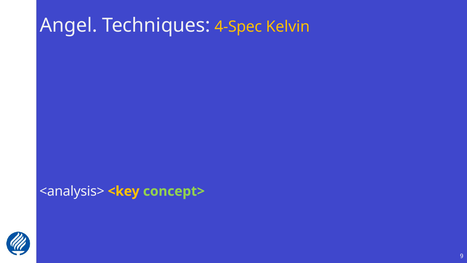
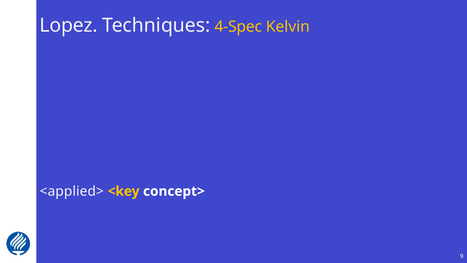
Angel: Angel -> Lopez
<analysis>: <analysis> -> <applied>
concept> colour: light green -> white
